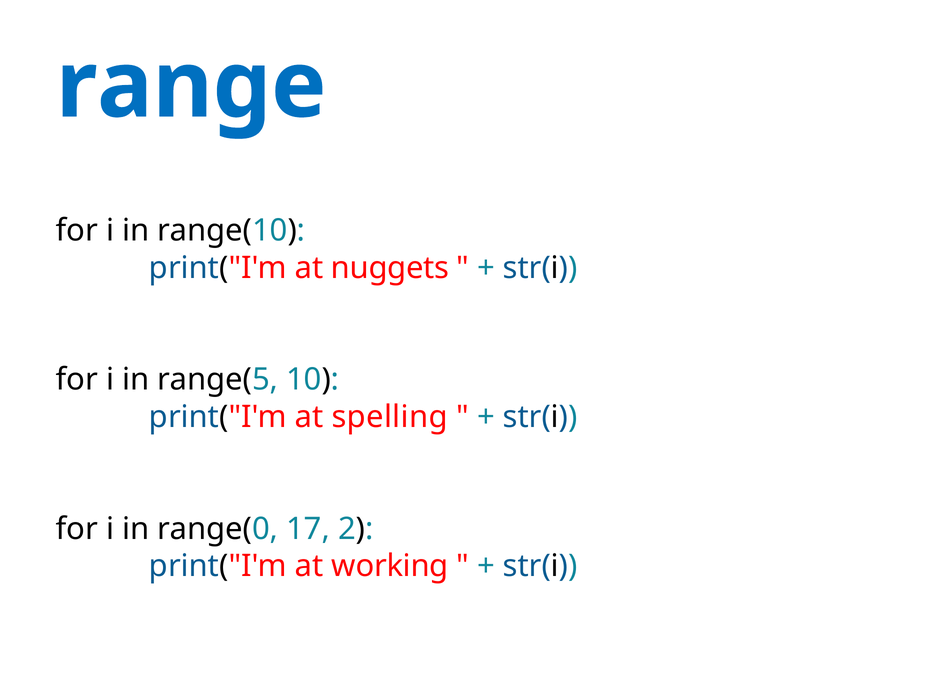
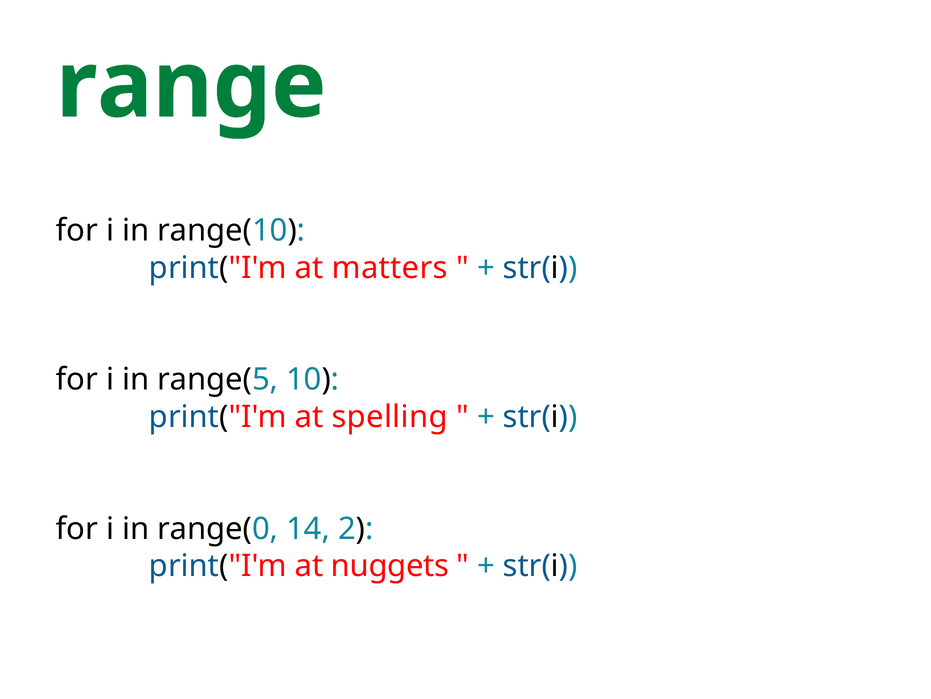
range colour: blue -> green
nuggets: nuggets -> matters
17: 17 -> 14
working: working -> nuggets
